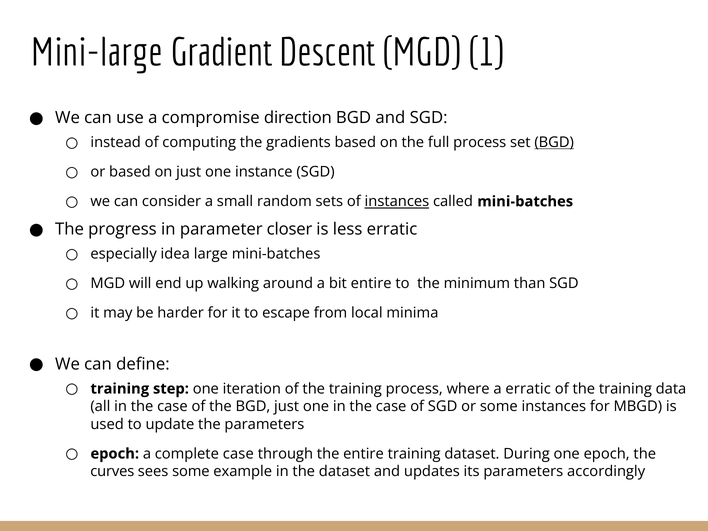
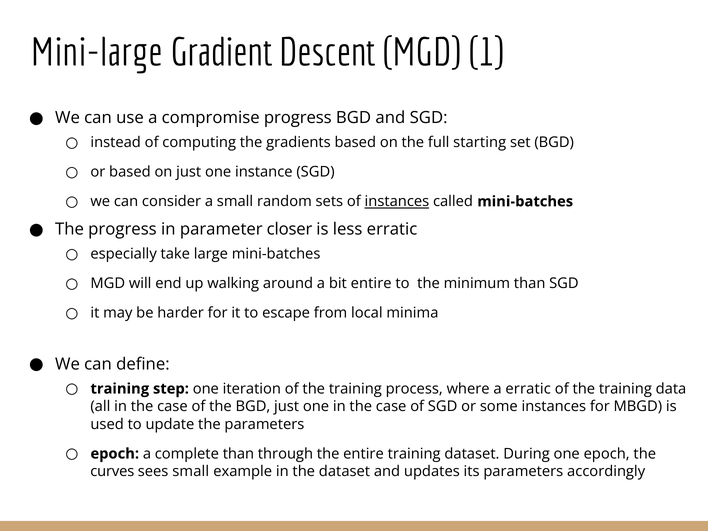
compromise direction: direction -> progress
full process: process -> starting
BGD at (554, 142) underline: present -> none
idea: idea -> take
complete case: case -> than
sees some: some -> small
